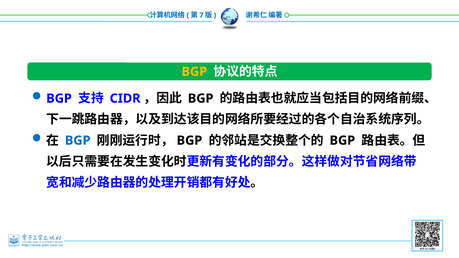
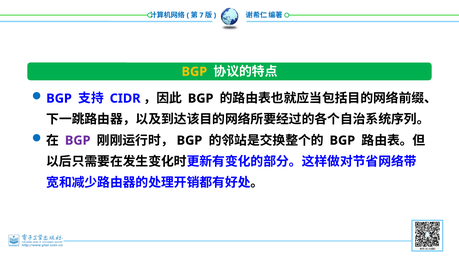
BGP at (78, 141) colour: blue -> purple
